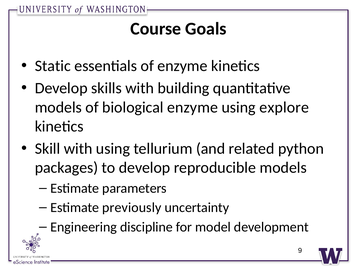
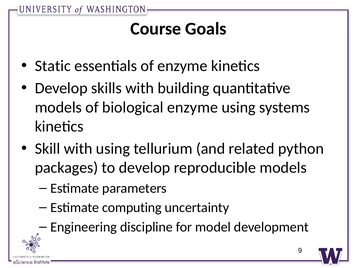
explore: explore -> systems
previously: previously -> computing
